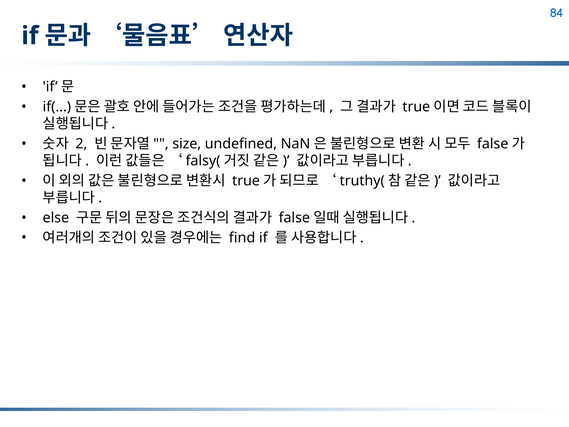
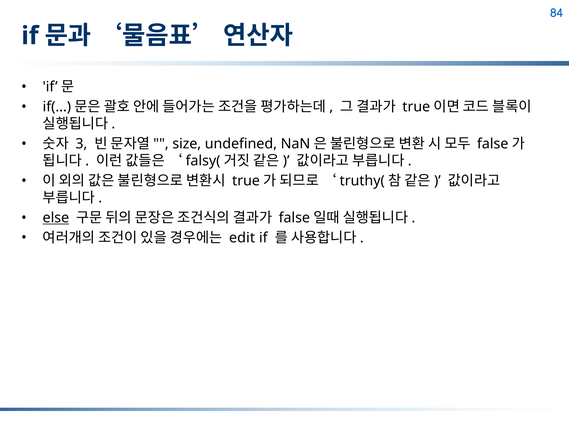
2: 2 -> 3
else underline: none -> present
find: find -> edit
